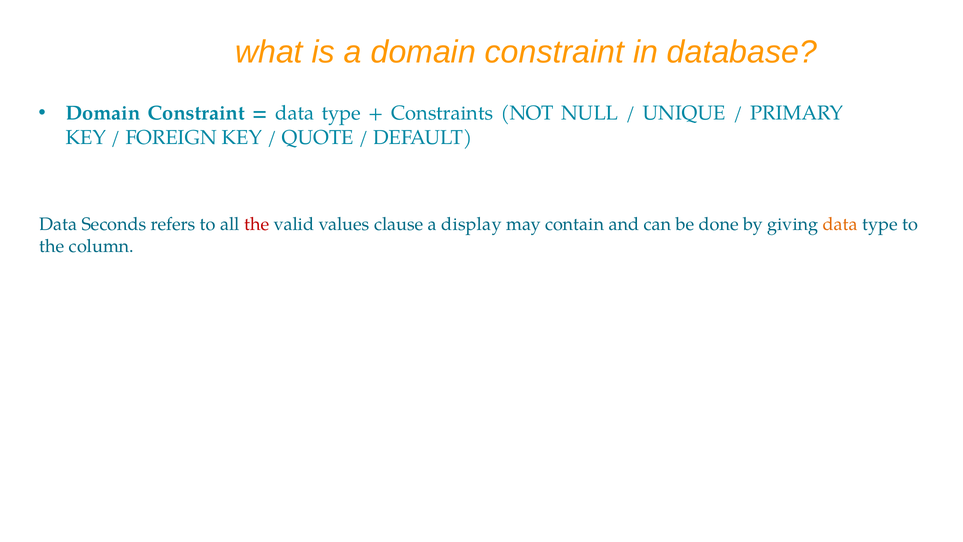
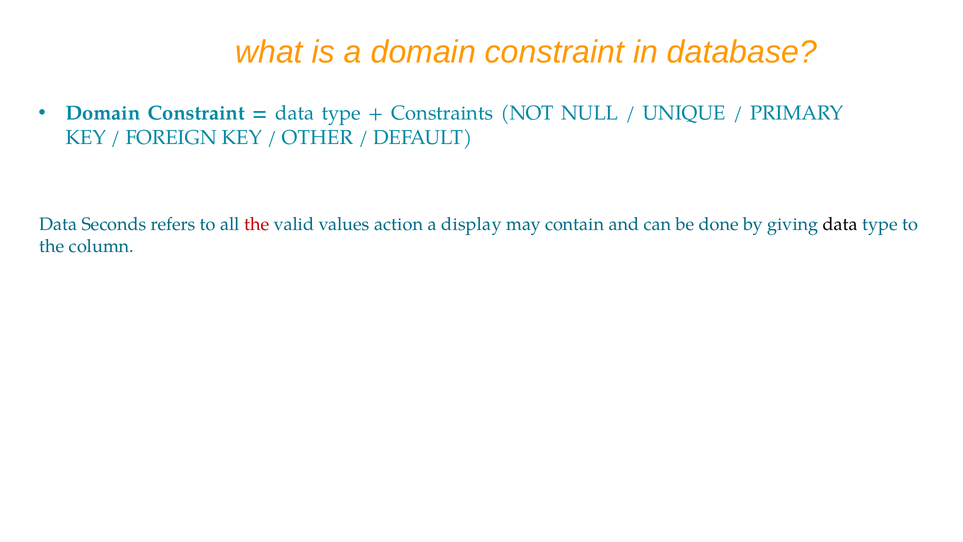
QUOTE: QUOTE -> OTHER
clause: clause -> action
data at (840, 224) colour: orange -> black
